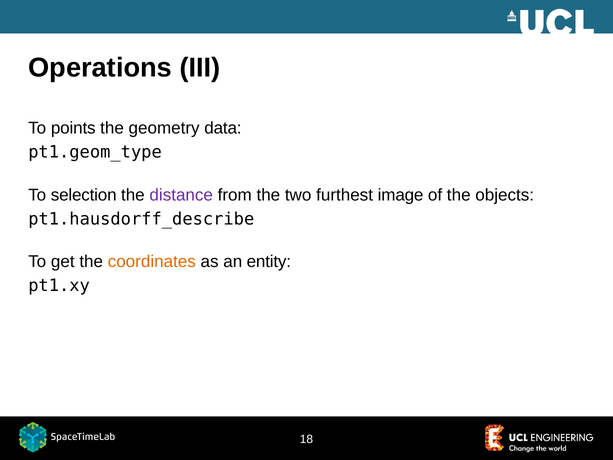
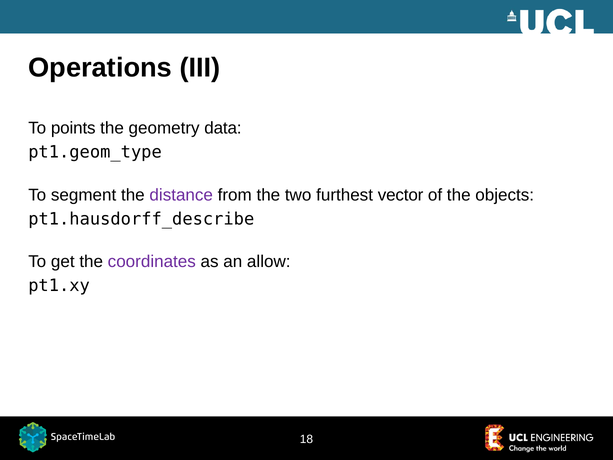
selection: selection -> segment
image: image -> vector
coordinates colour: orange -> purple
entity: entity -> allow
